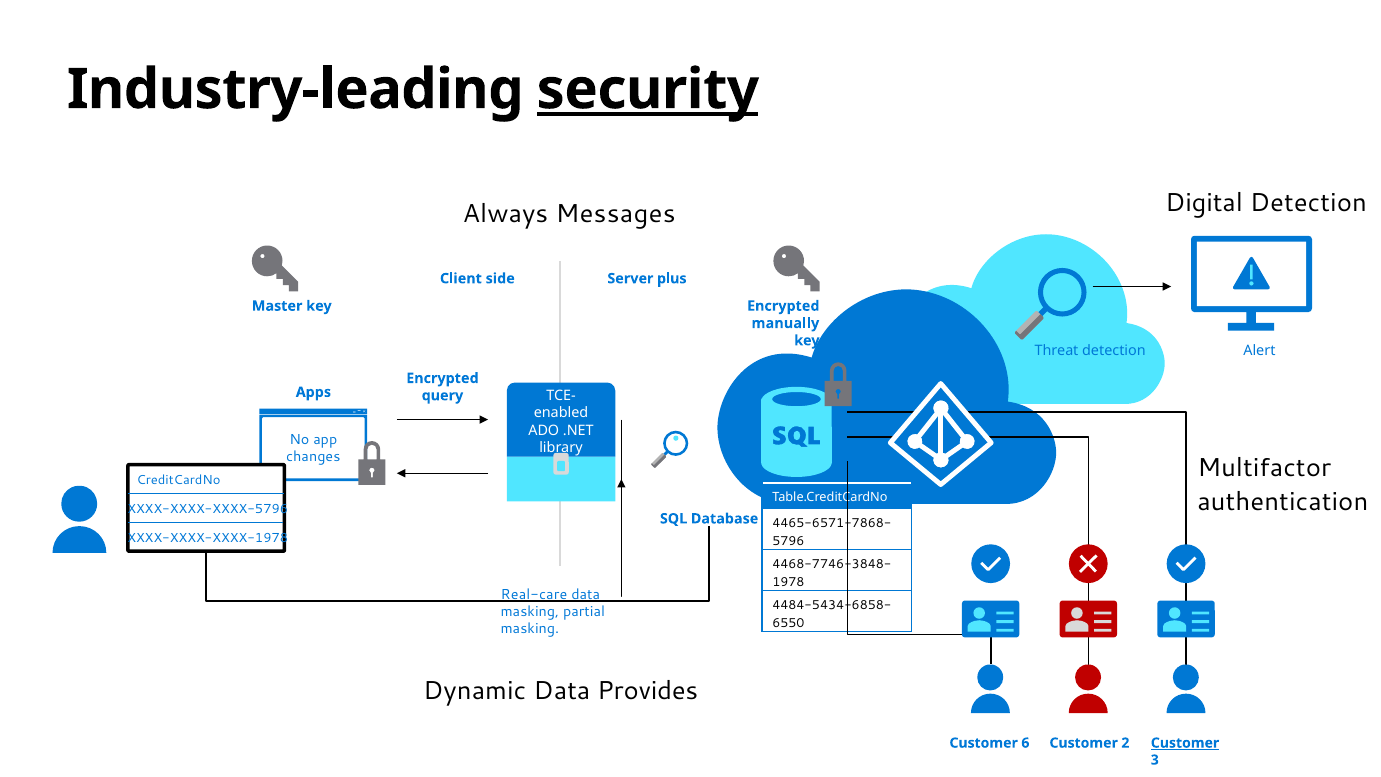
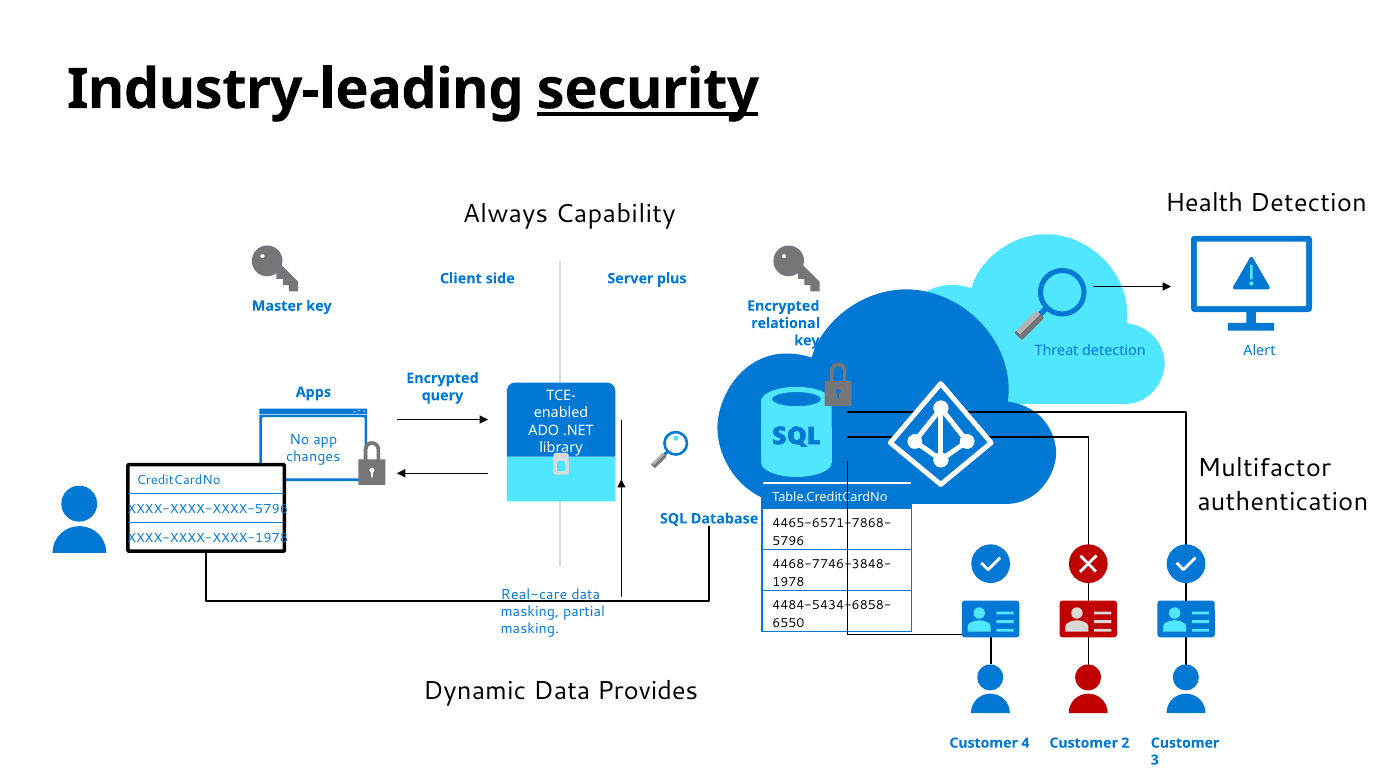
Digital: Digital -> Health
Messages: Messages -> Capability
manually: manually -> relational
6: 6 -> 4
Customer at (1185, 743) underline: present -> none
